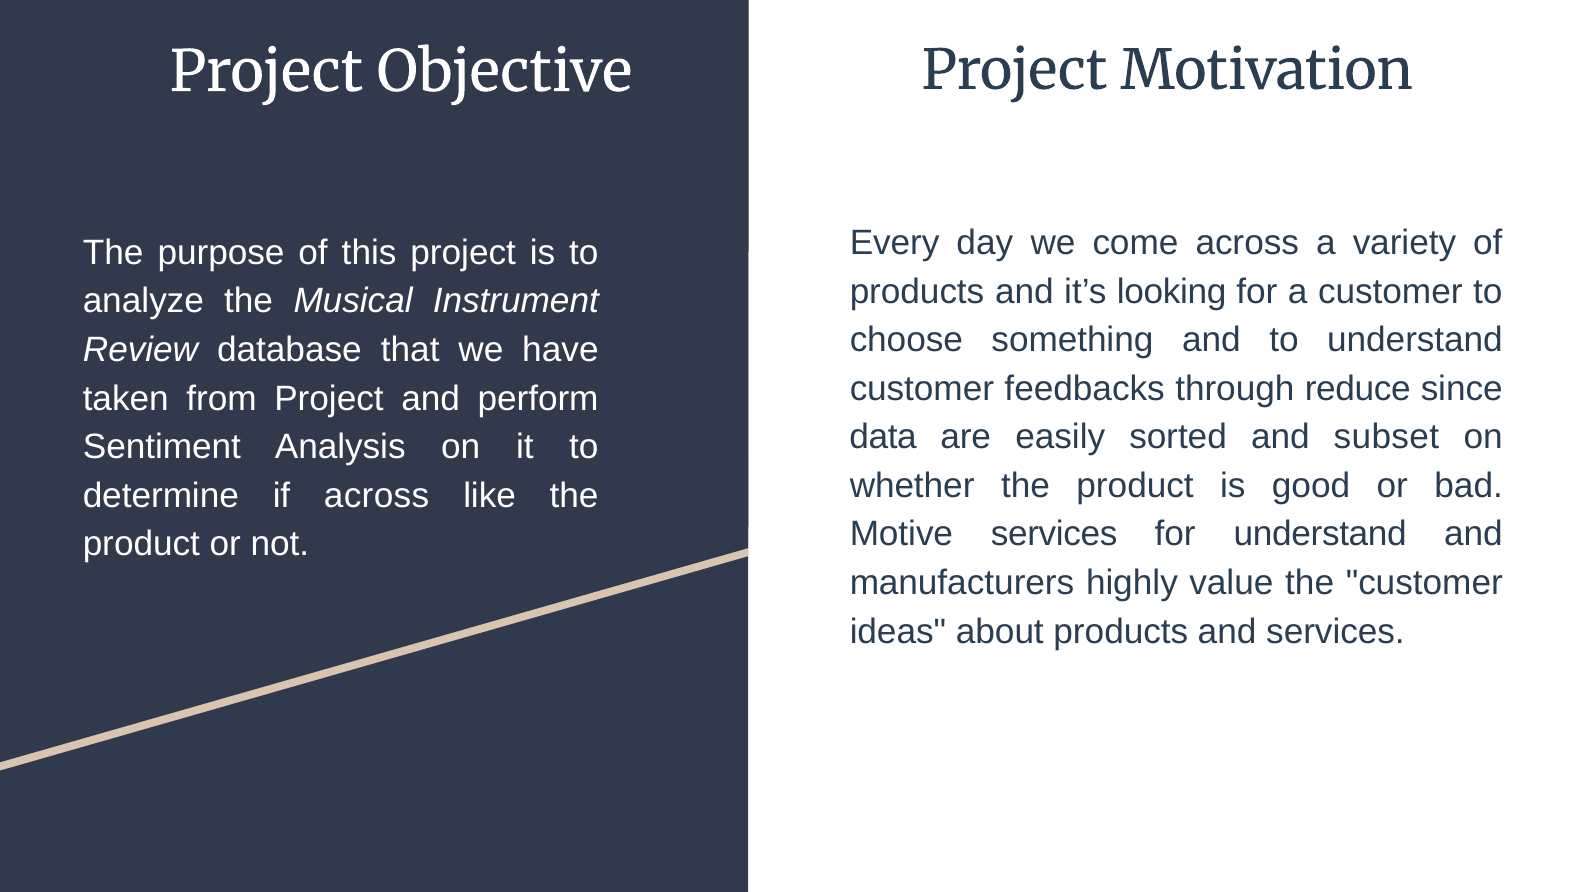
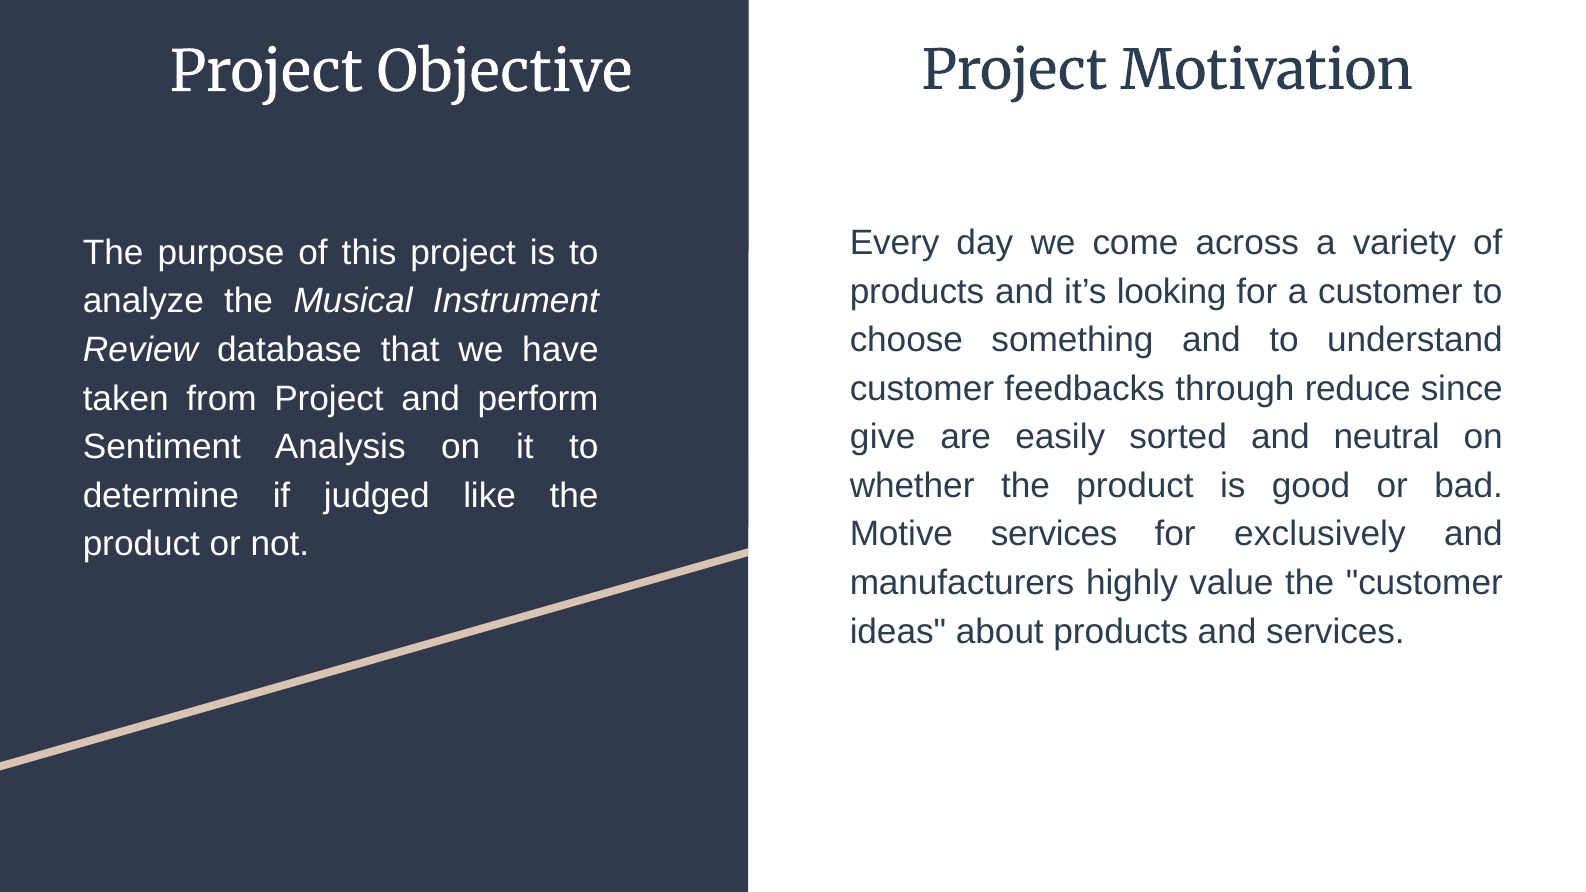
data: data -> give
subset: subset -> neutral
if across: across -> judged
for understand: understand -> exclusively
